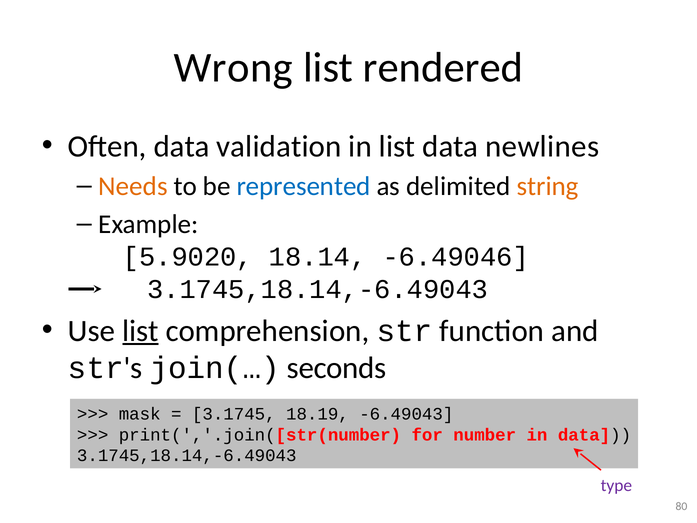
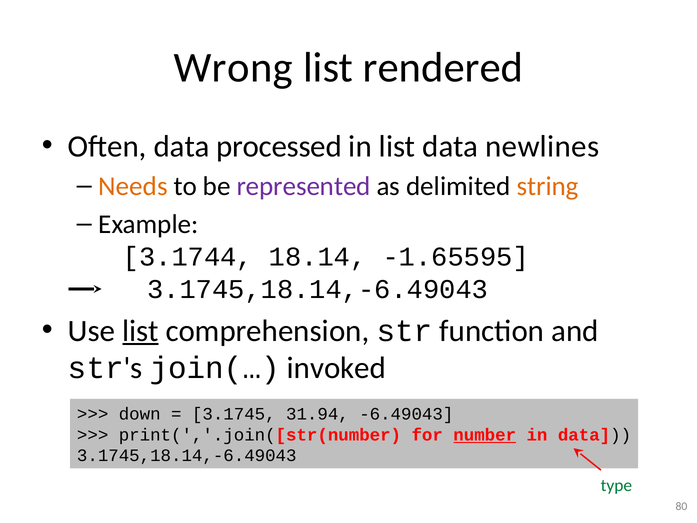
validation: validation -> processed
represented colour: blue -> purple
5.9020: 5.9020 -> 3.1744
-6.49046: -6.49046 -> -1.65595
seconds: seconds -> invoked
mask: mask -> down
18.19: 18.19 -> 31.94
number underline: none -> present
type colour: purple -> green
